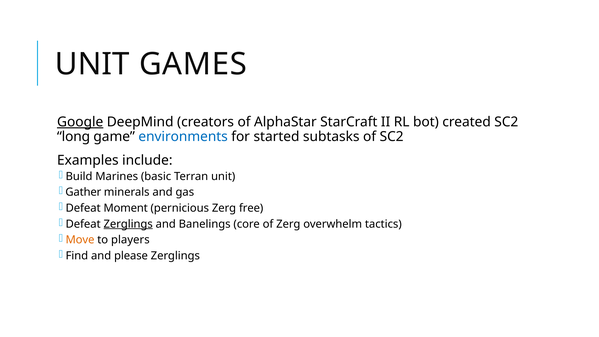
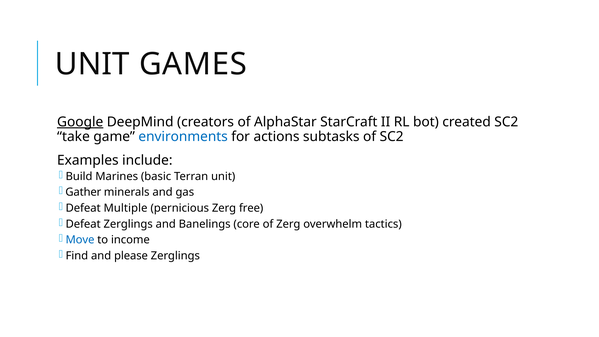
long: long -> take
started: started -> actions
Moment: Moment -> Multiple
Zerglings at (128, 224) underline: present -> none
Move colour: orange -> blue
players: players -> income
